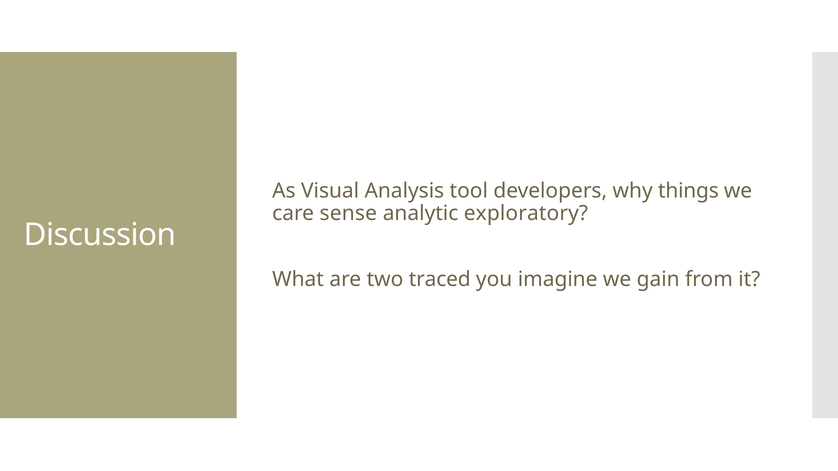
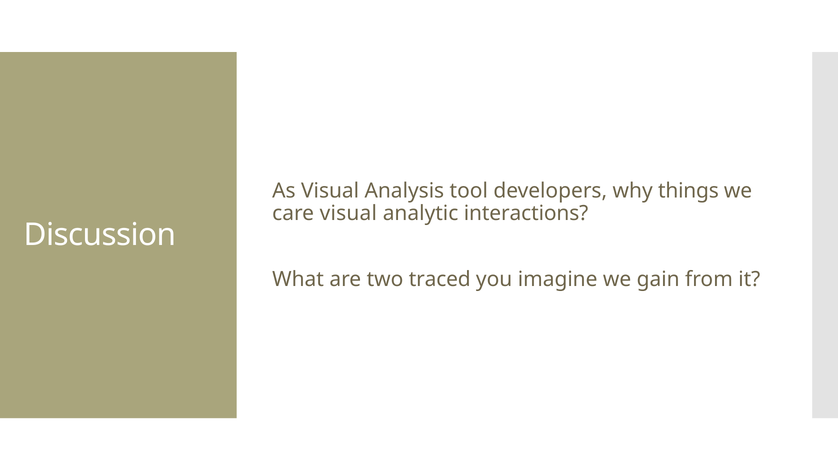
care sense: sense -> visual
exploratory: exploratory -> interactions
